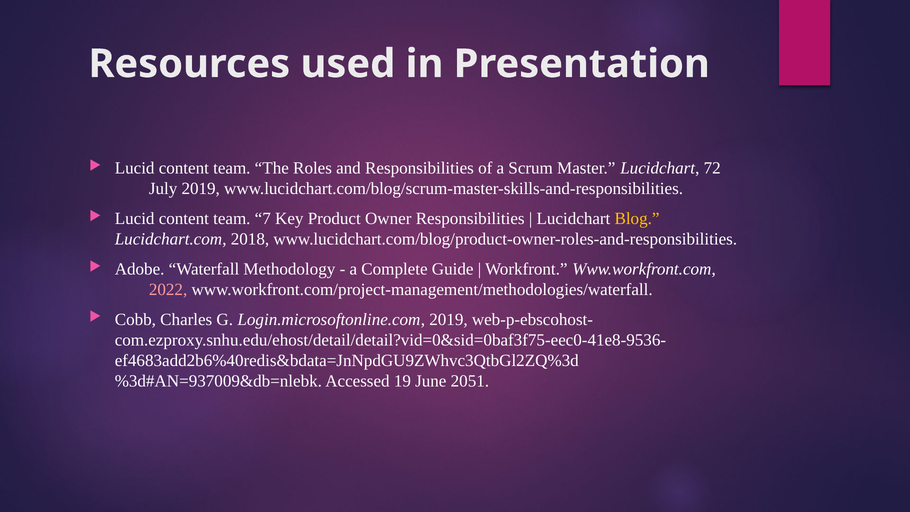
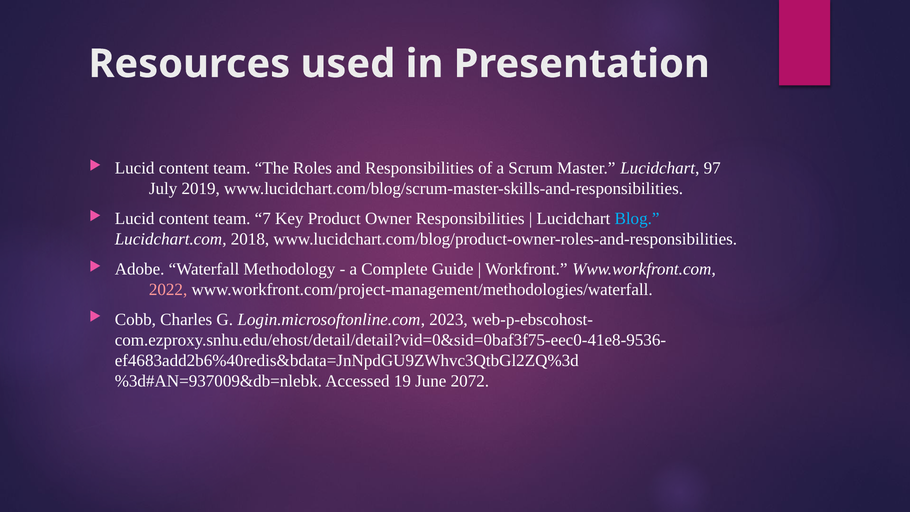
72: 72 -> 97
Blog colour: yellow -> light blue
Login.microsoftonline.com 2019: 2019 -> 2023
2051: 2051 -> 2072
